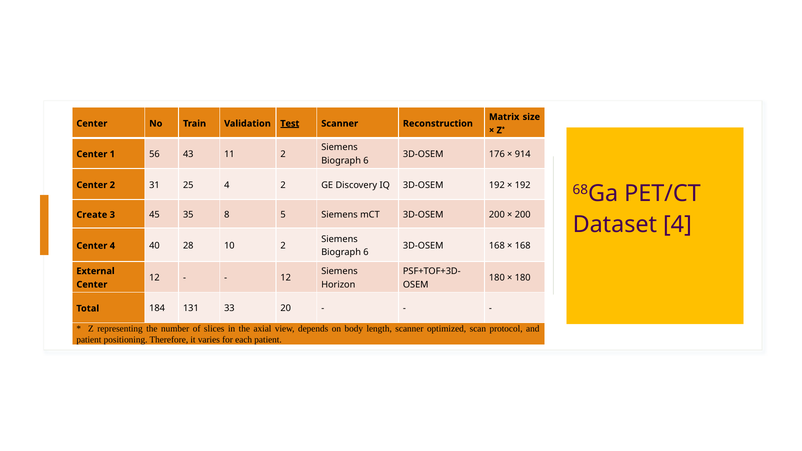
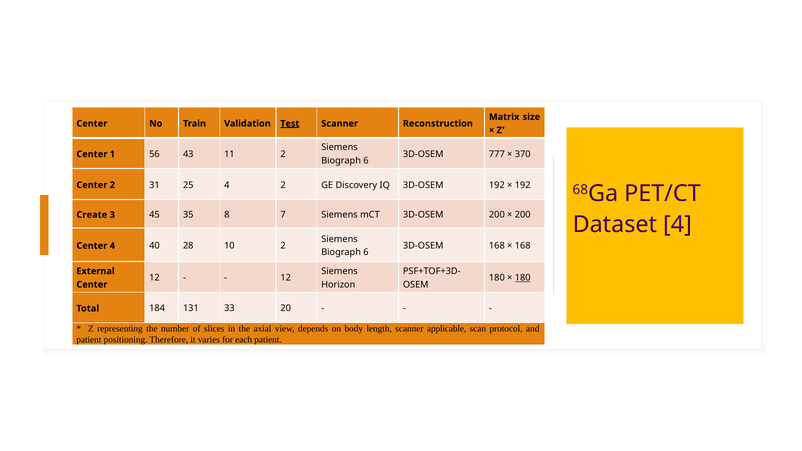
176: 176 -> 777
914: 914 -> 370
5: 5 -> 7
180 at (523, 278) underline: none -> present
optimized: optimized -> applicable
